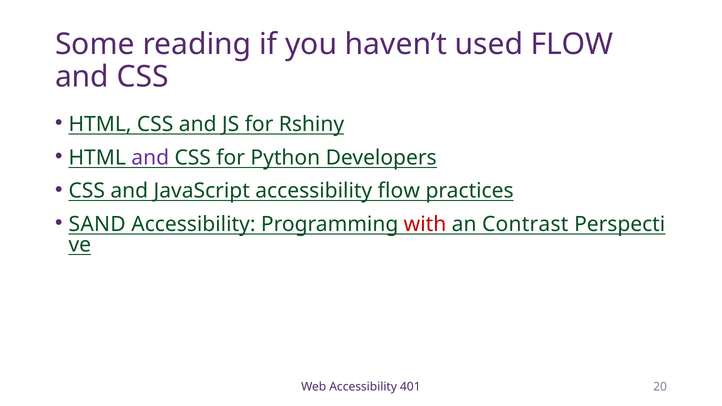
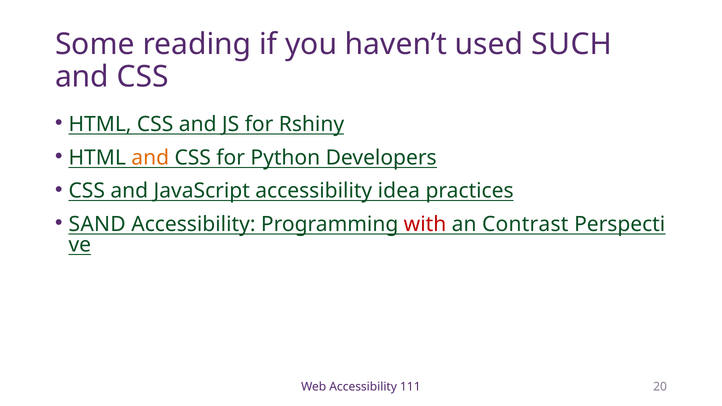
used FLOW: FLOW -> SUCH
and at (150, 158) colour: purple -> orange
accessibility flow: flow -> idea
401: 401 -> 111
